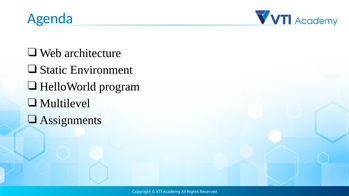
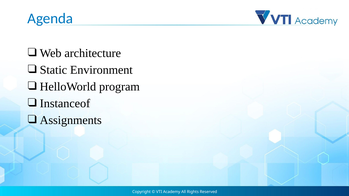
Multilevel: Multilevel -> Instanceof
